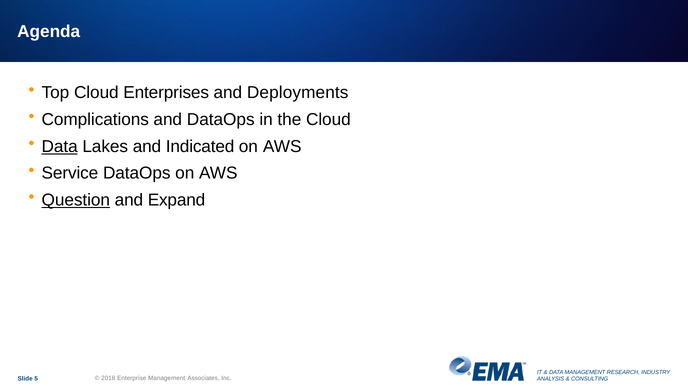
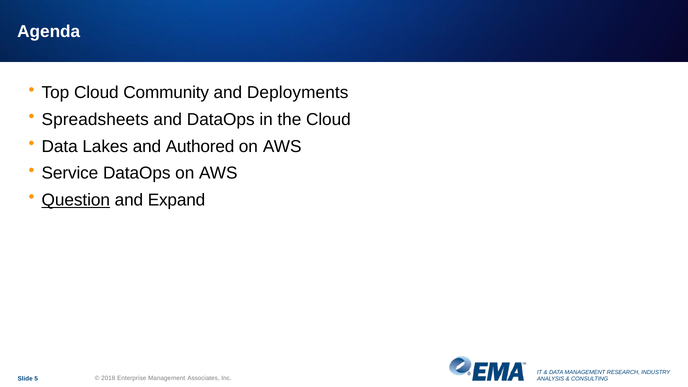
Enterprises: Enterprises -> Community
Complications: Complications -> Spreadsheets
Data at (60, 146) underline: present -> none
Indicated: Indicated -> Authored
